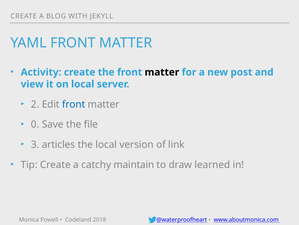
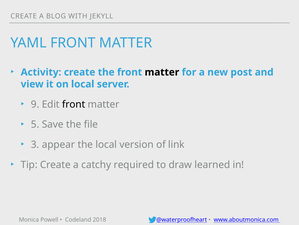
2: 2 -> 9
front at (74, 104) colour: blue -> black
0: 0 -> 5
articles: articles -> appear
maintain: maintain -> required
